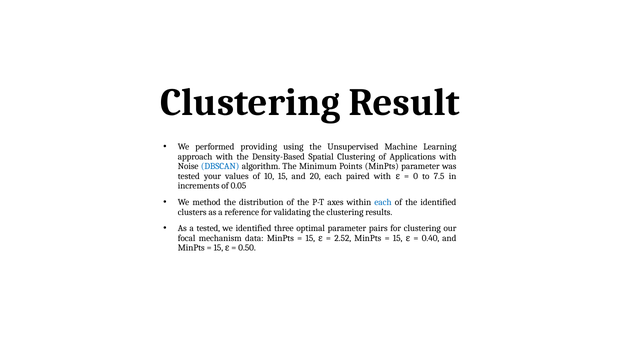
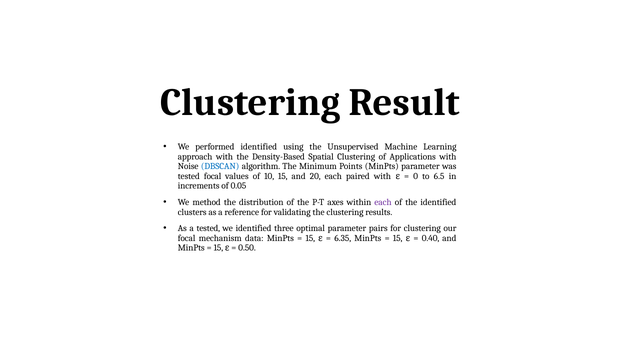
performed providing: providing -> identified
tested your: your -> focal
7.5: 7.5 -> 6.5
each at (383, 202) colour: blue -> purple
2.52: 2.52 -> 6.35
